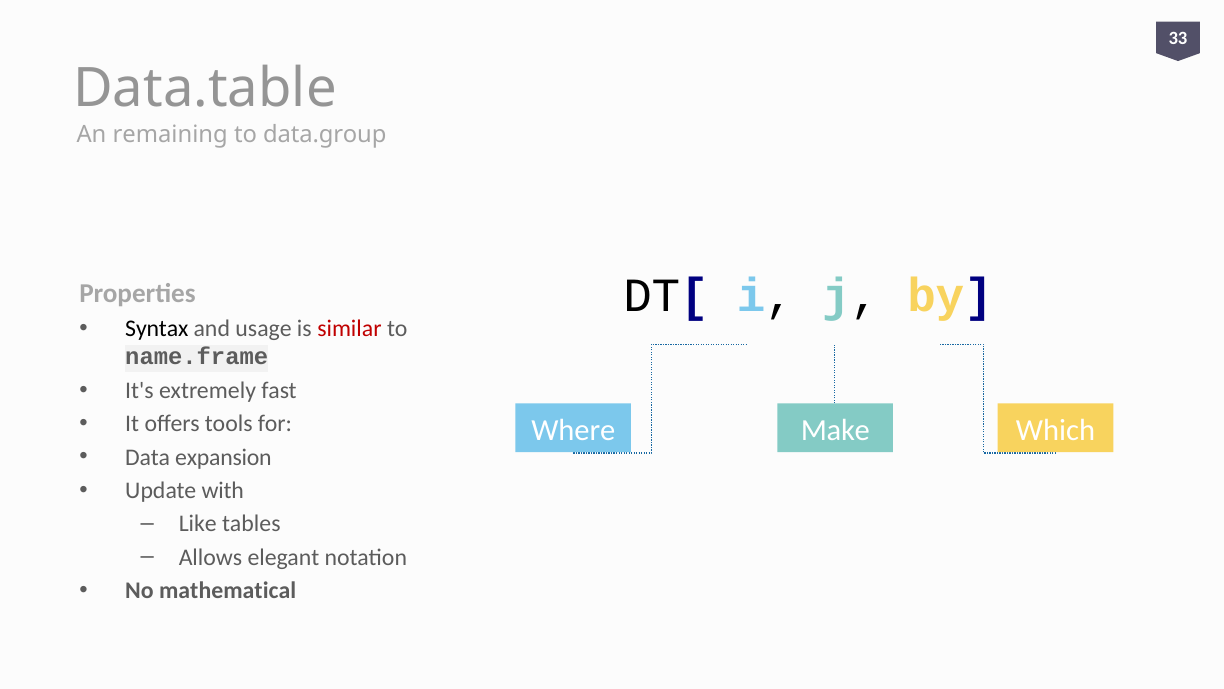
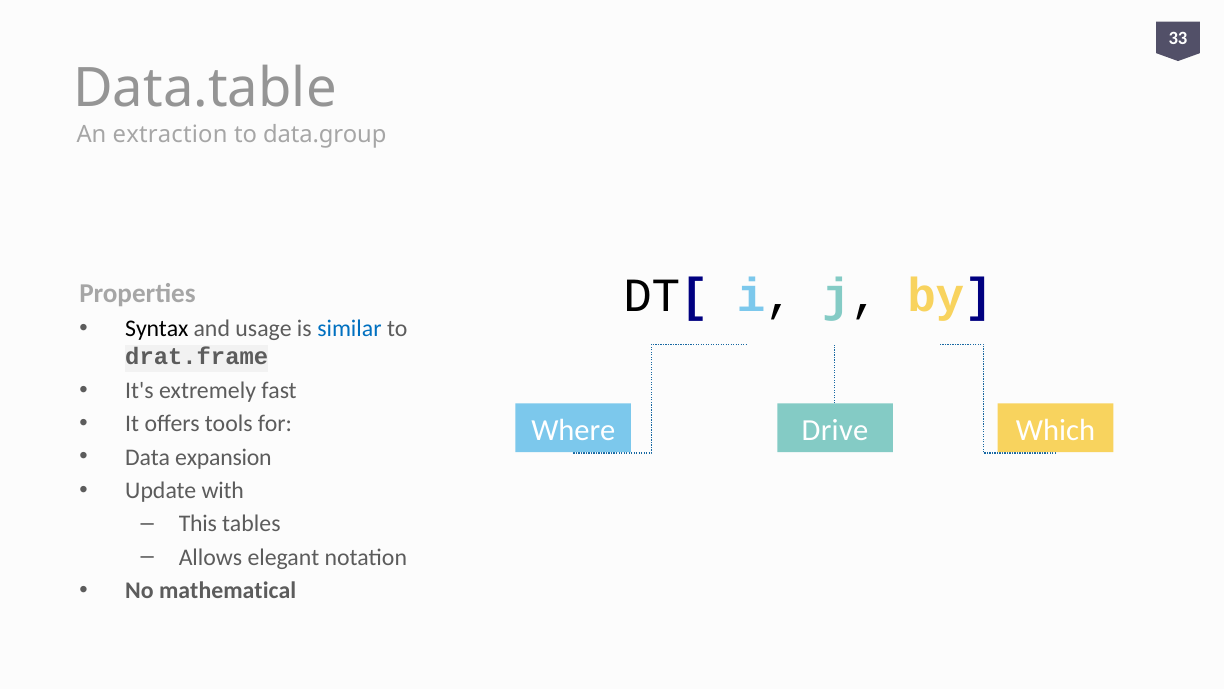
remaining: remaining -> extraction
similar colour: red -> blue
name.frame: name.frame -> drat.frame
Make: Make -> Drive
Like: Like -> This
